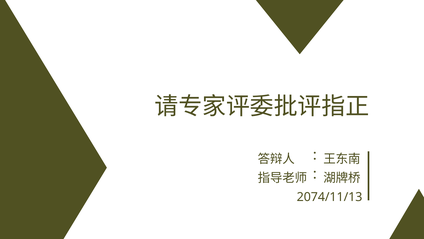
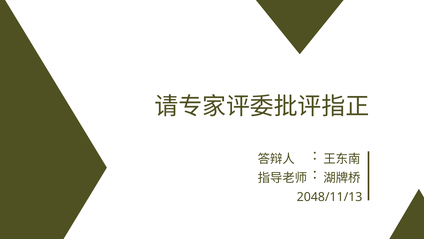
2074/11/13: 2074/11/13 -> 2048/11/13
